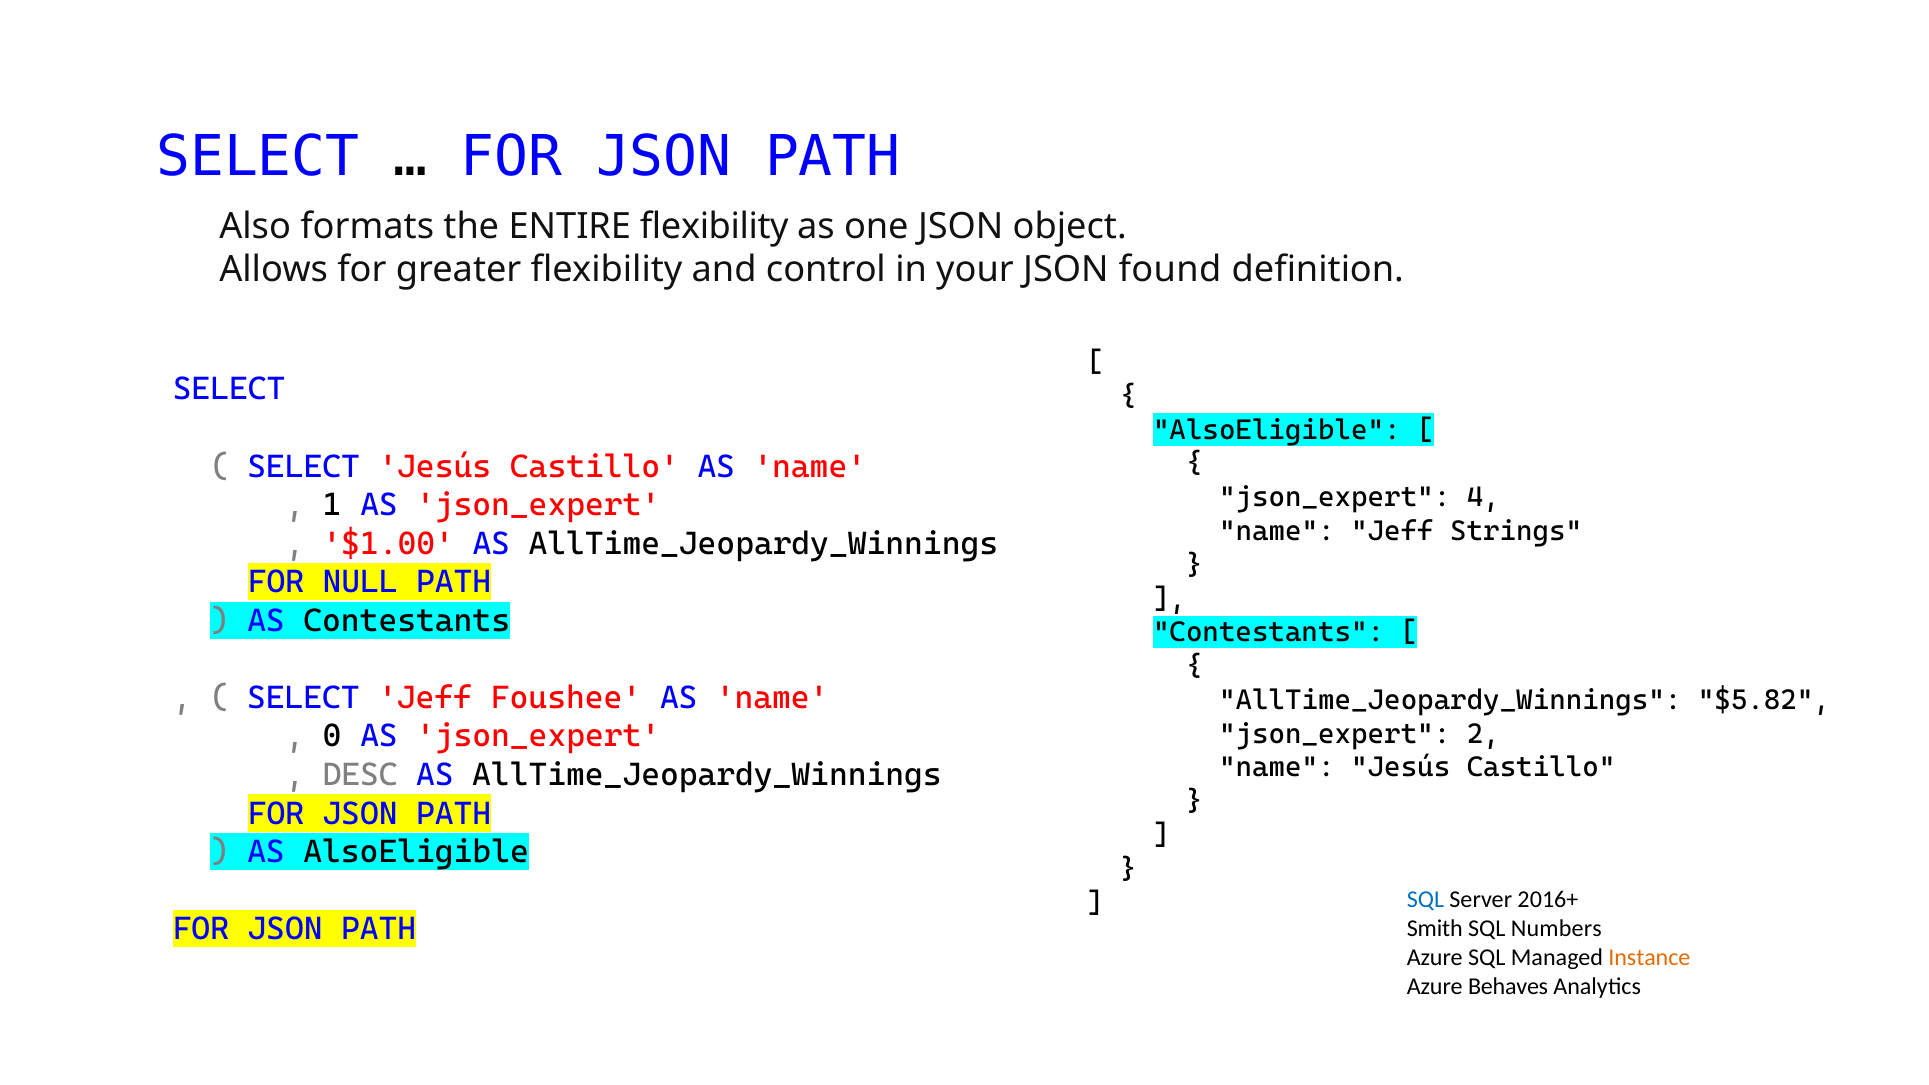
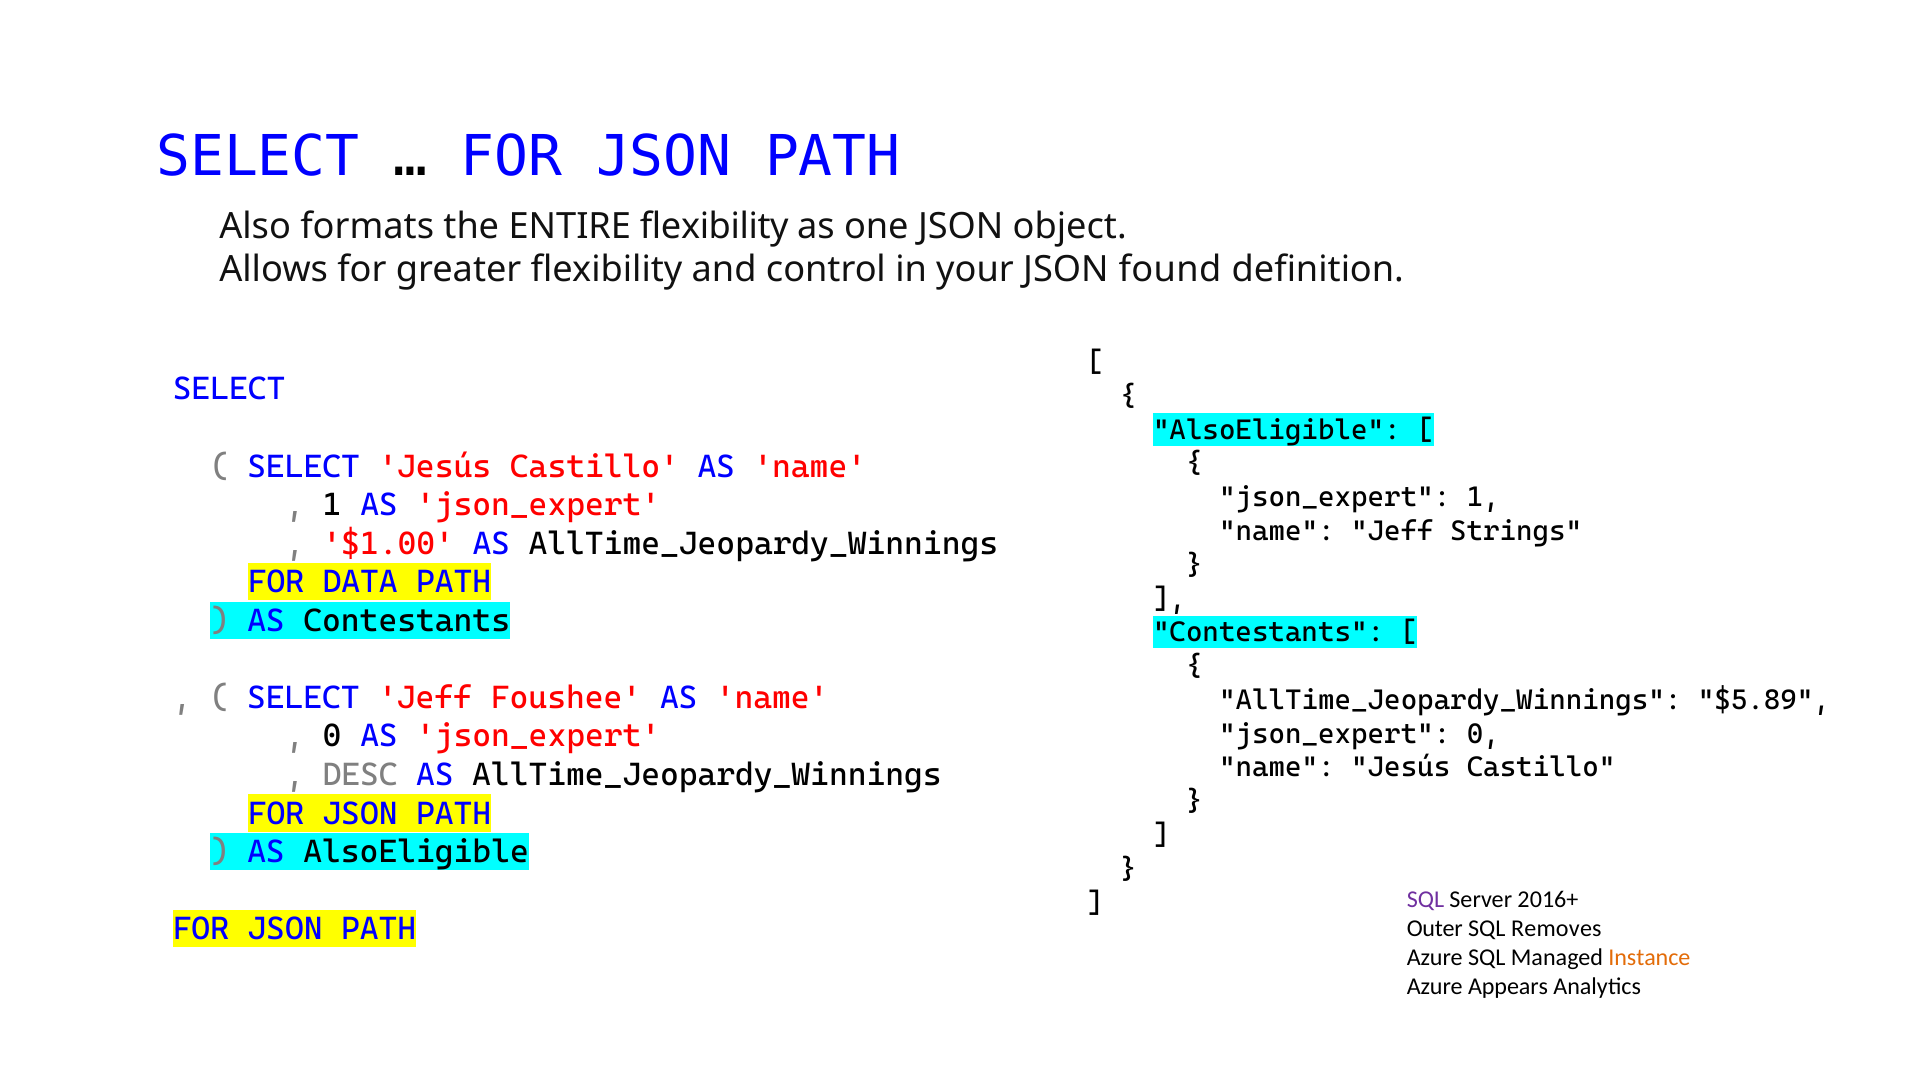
json_expert 4: 4 -> 1
NULL: NULL -> DATA
$5.82: $5.82 -> $5.89
json_expert 2: 2 -> 0
SQL at (1425, 900) colour: blue -> purple
Smith: Smith -> Outer
Numbers: Numbers -> Removes
Behaves: Behaves -> Appears
